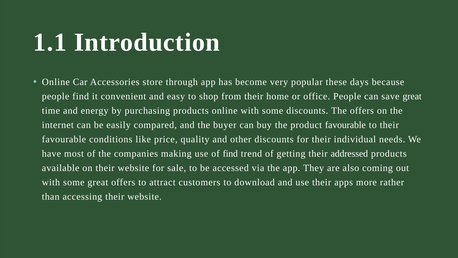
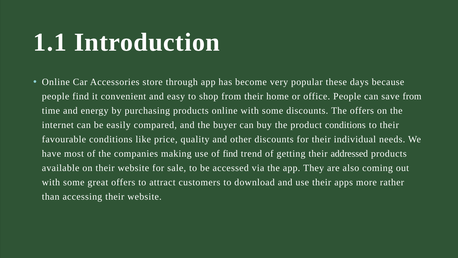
save great: great -> from
product favourable: favourable -> conditions
